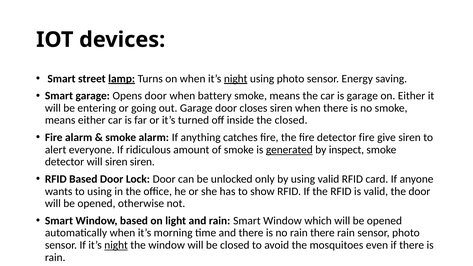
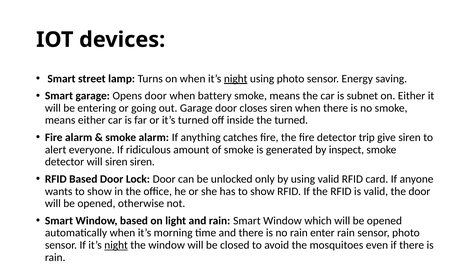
lamp underline: present -> none
is garage: garage -> subnet
the closed: closed -> turned
detector fire: fire -> trip
generated underline: present -> none
wants to using: using -> show
rain there: there -> enter
